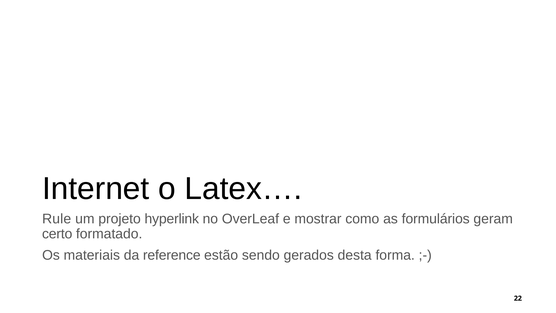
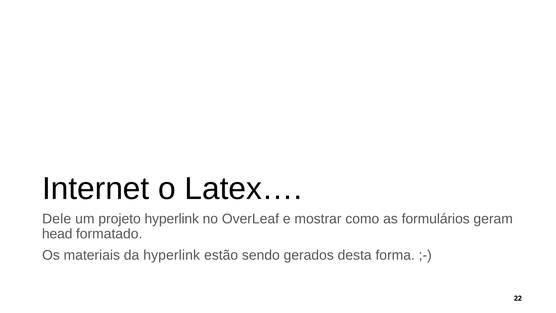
Rule: Rule -> Dele
certo: certo -> head
da reference: reference -> hyperlink
